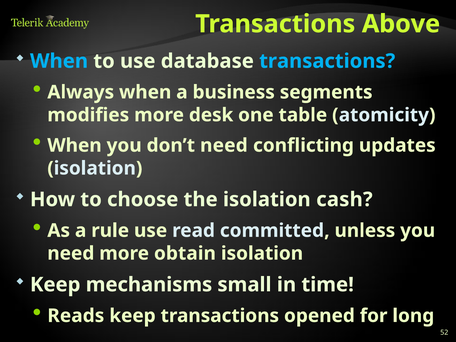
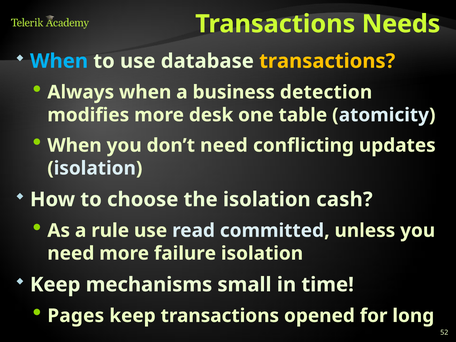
Above: Above -> Needs
transactions at (327, 61) colour: light blue -> yellow
segments: segments -> detection
obtain: obtain -> failure
Reads: Reads -> Pages
